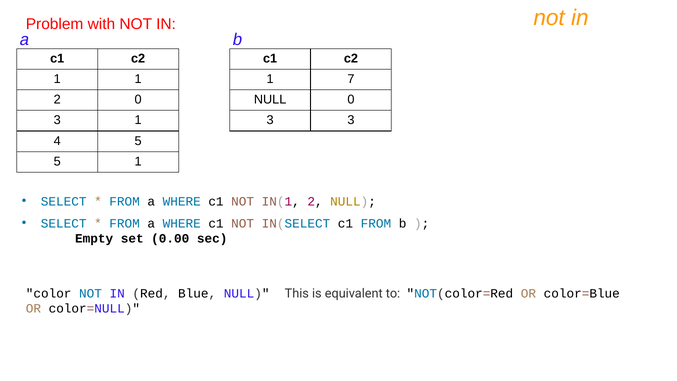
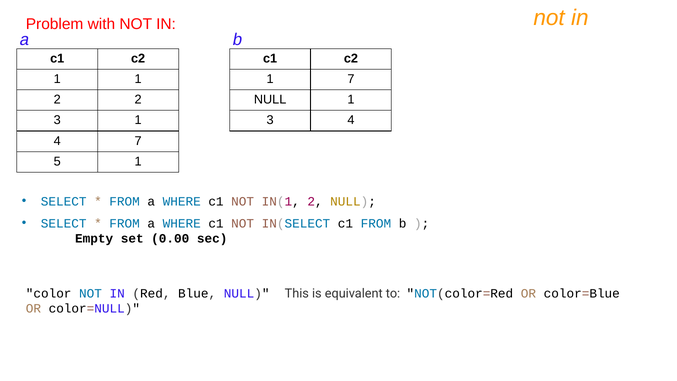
2 0: 0 -> 2
NULL 0: 0 -> 1
3 3: 3 -> 4
4 5: 5 -> 7
